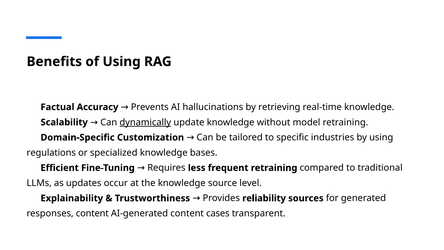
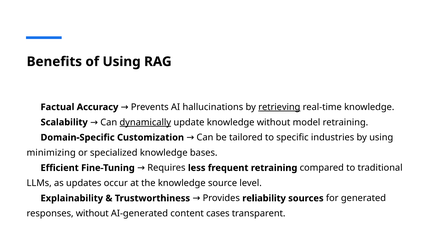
retrieving underline: none -> present
regulations: regulations -> minimizing
responses content: content -> without
